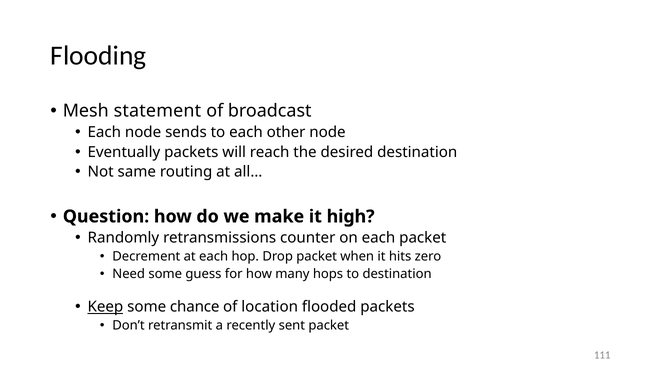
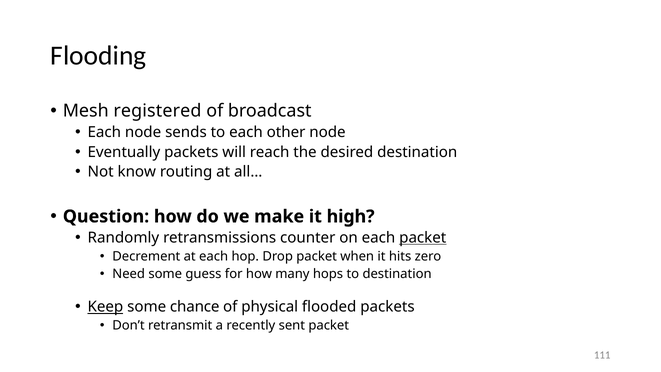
statement: statement -> registered
same: same -> know
packet at (423, 238) underline: none -> present
location: location -> physical
